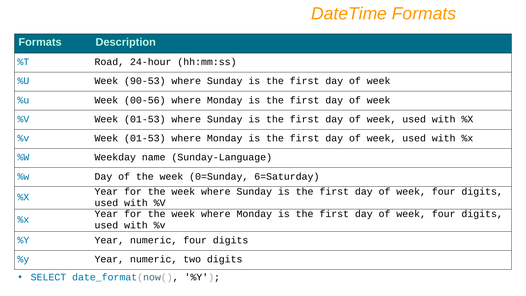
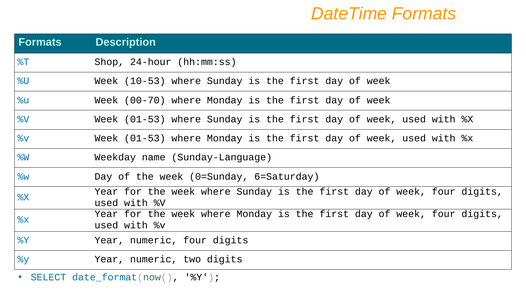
Road: Road -> Shop
90-53: 90-53 -> 10-53
00-56: 00-56 -> 00-70
